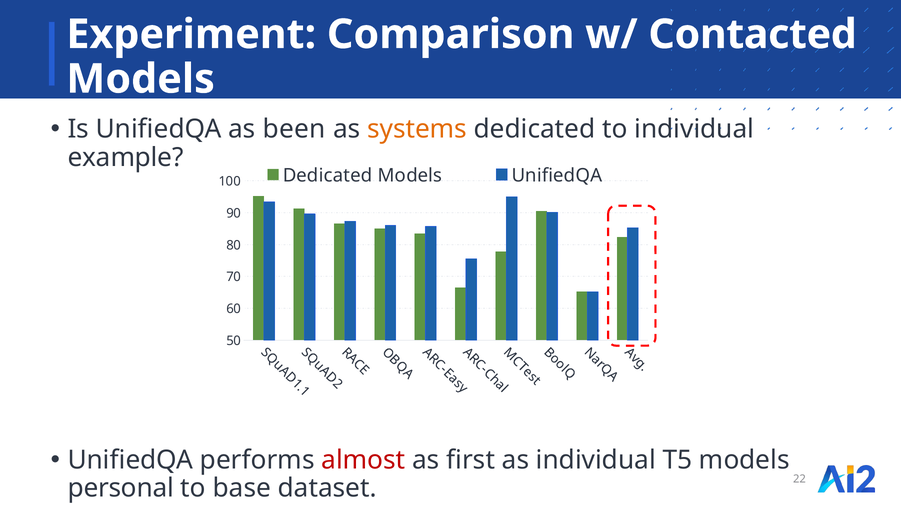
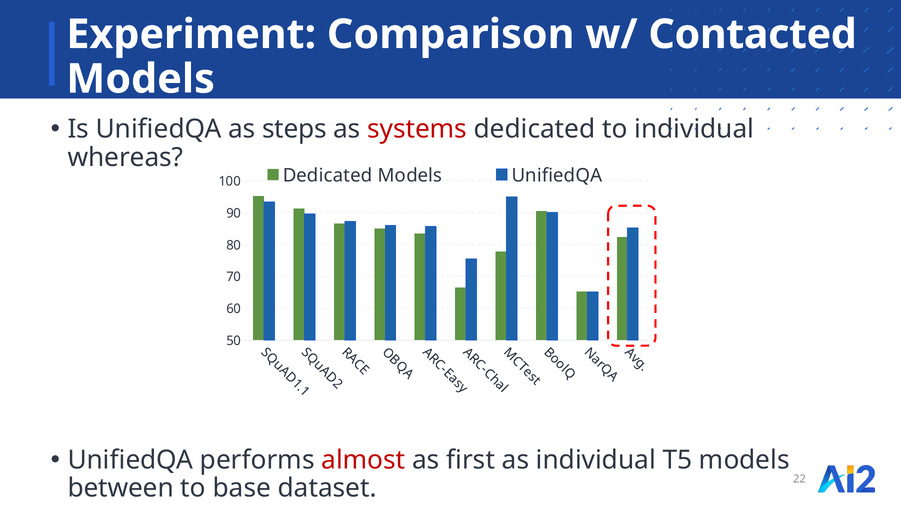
been: been -> steps
systems colour: orange -> red
example: example -> whereas
personal: personal -> between
